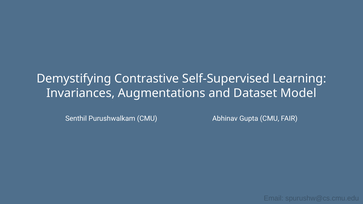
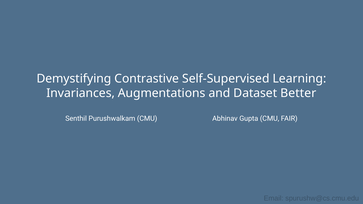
Model: Model -> Better
